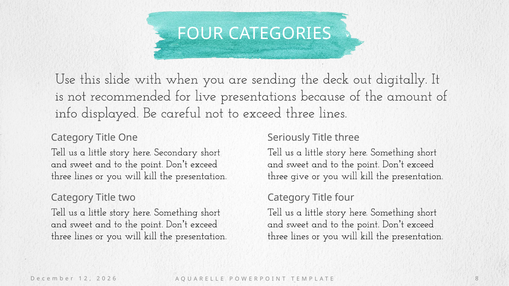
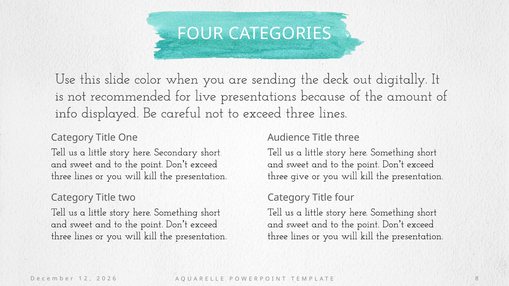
with: with -> color
Seriously: Seriously -> Audience
